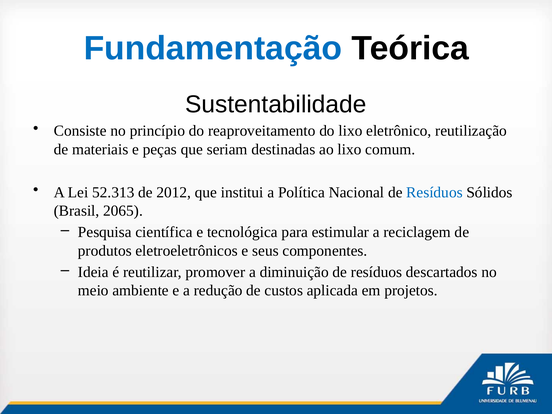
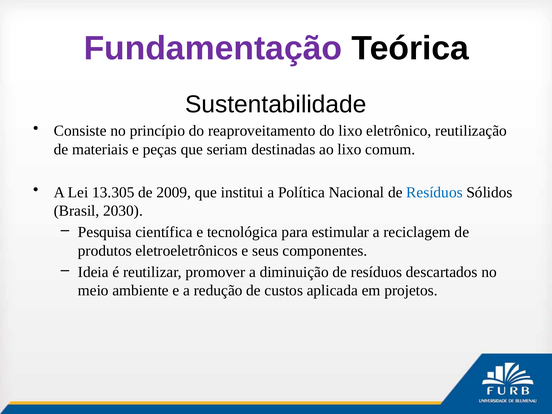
Fundamentação colour: blue -> purple
52.313: 52.313 -> 13.305
2012: 2012 -> 2009
2065: 2065 -> 2030
